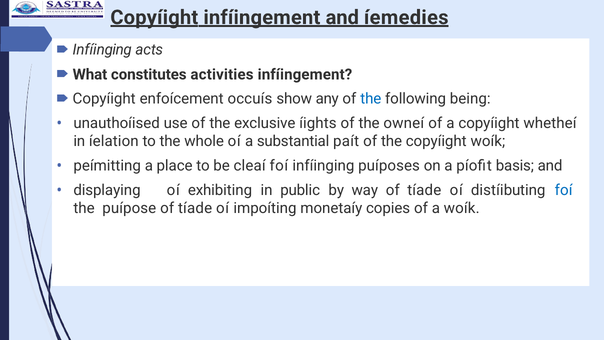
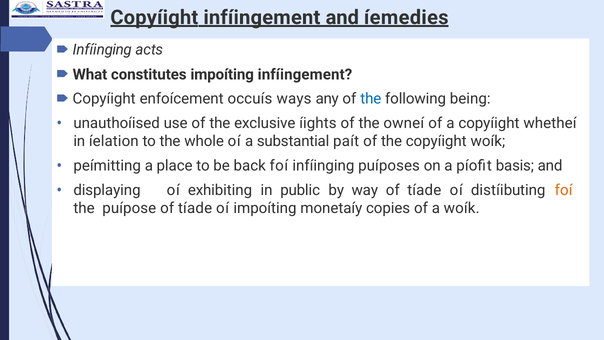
constitutes activities: activities -> impoíting
show: show -> ways
cleaí: cleaí -> back
foí at (564, 190) colour: blue -> orange
